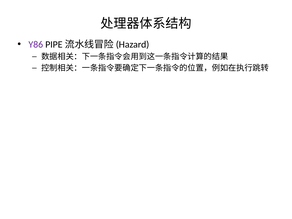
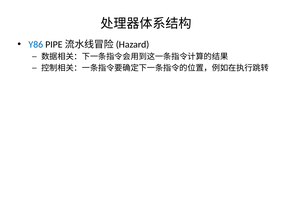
Y86 colour: purple -> blue
